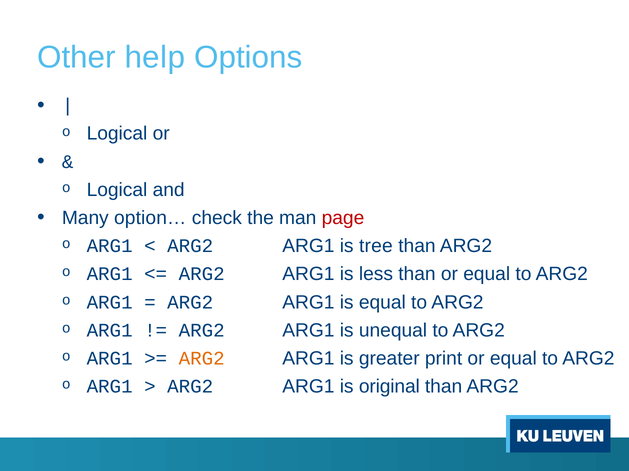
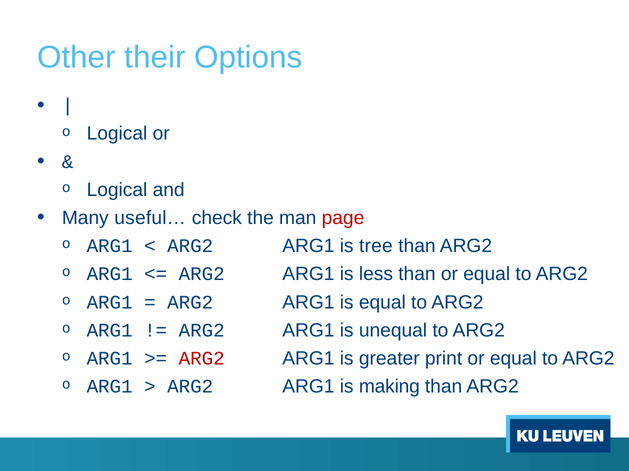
help: help -> their
option…: option… -> useful…
ARG2 at (202, 359) colour: orange -> red
original: original -> making
